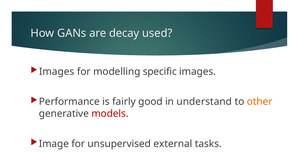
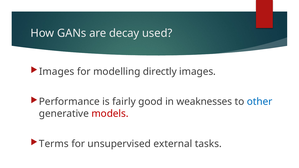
specific: specific -> directly
understand: understand -> weaknesses
other colour: orange -> blue
Image: Image -> Terms
